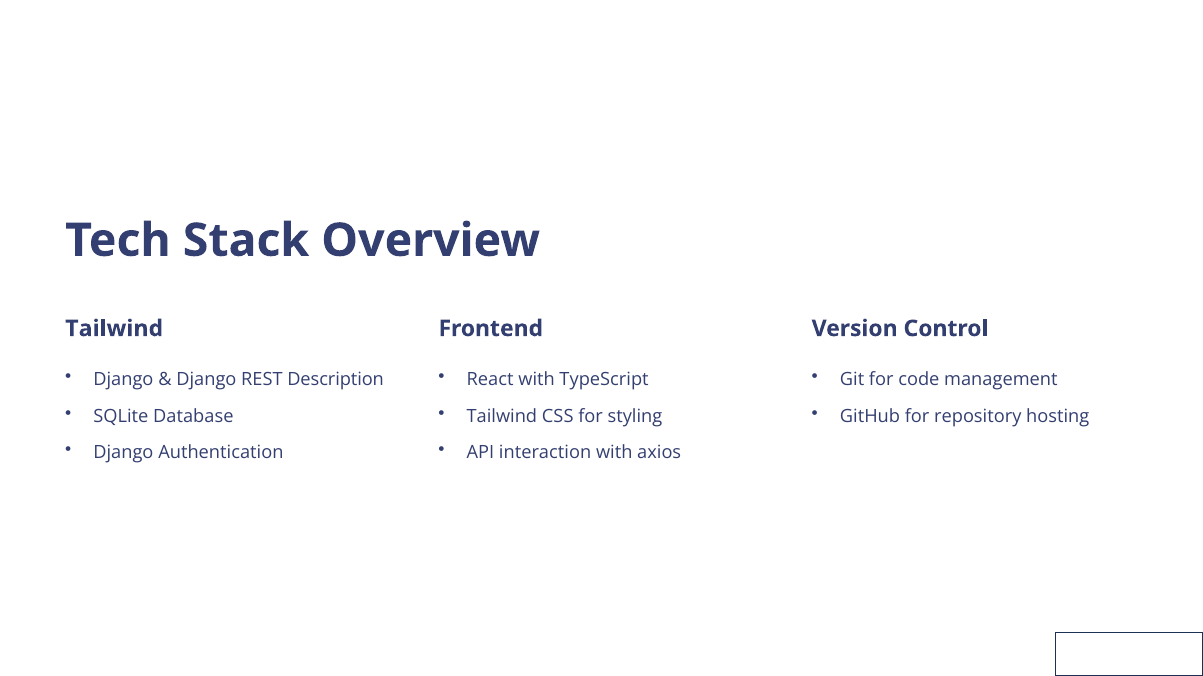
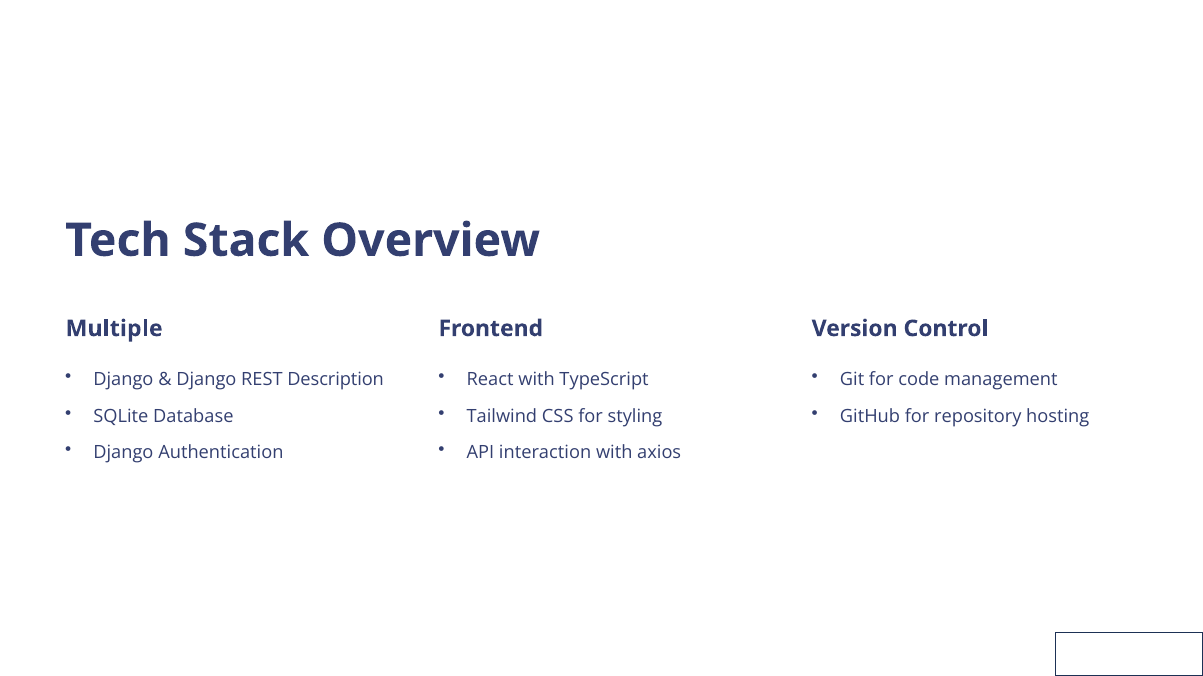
Tailwind at (114, 329): Tailwind -> Multiple
